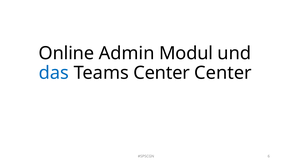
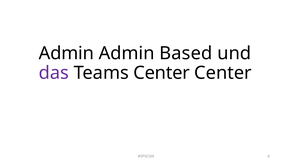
Online at (66, 53): Online -> Admin
Modul: Modul -> Based
das colour: blue -> purple
